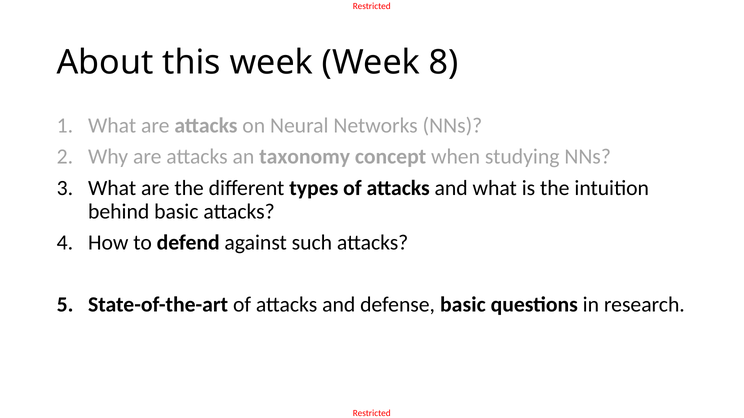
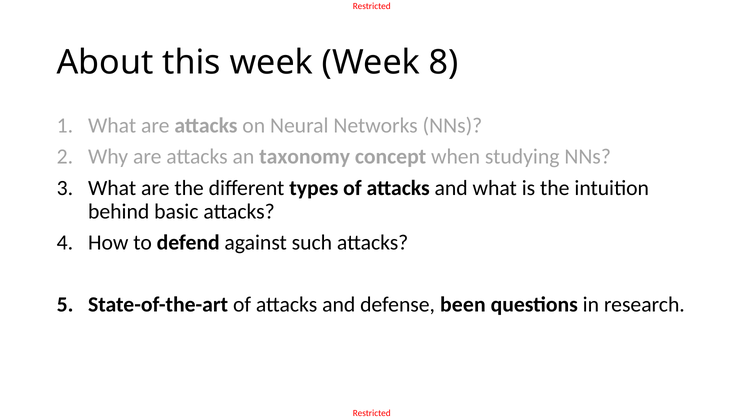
defense basic: basic -> been
